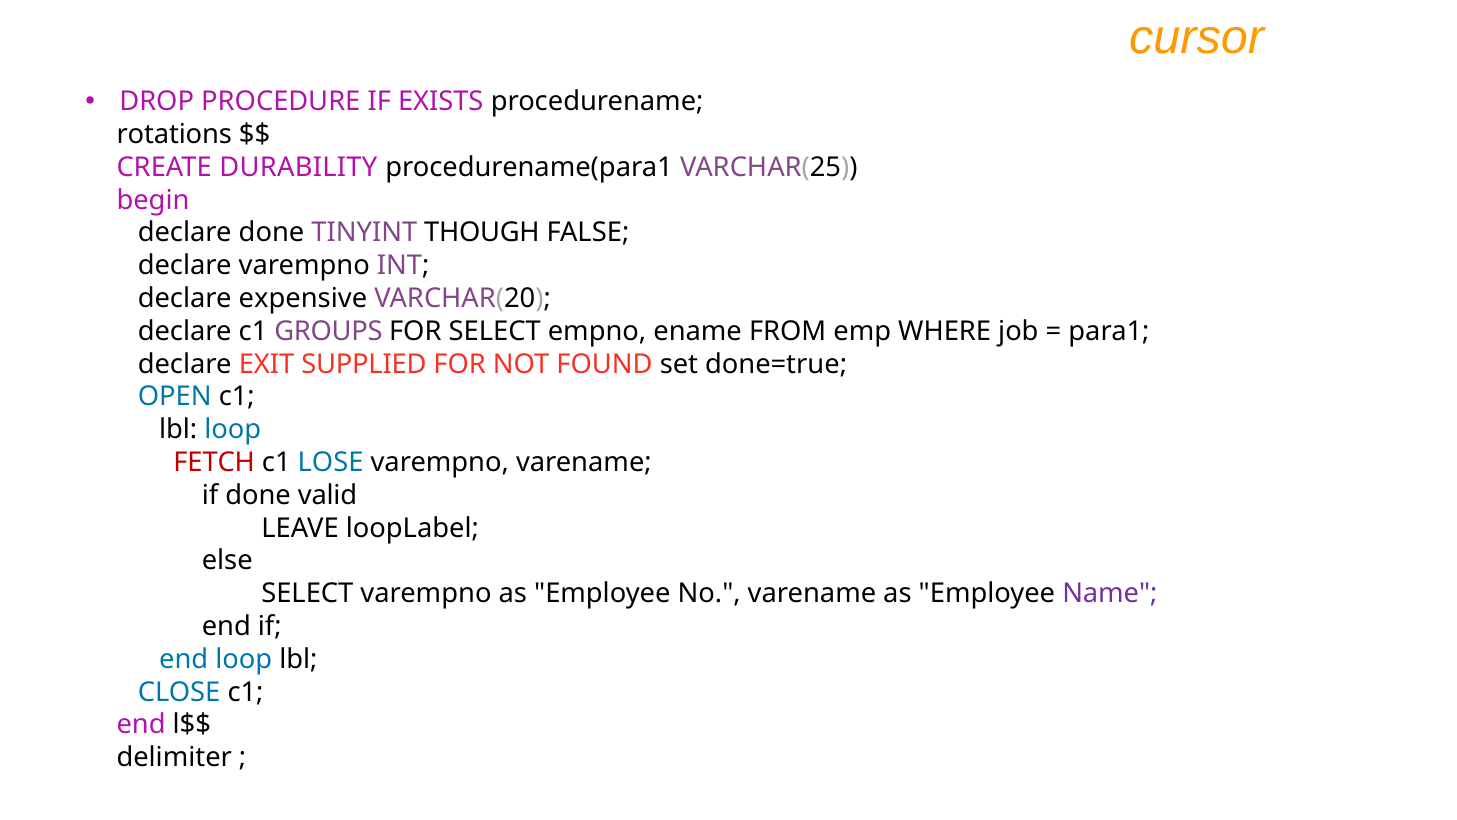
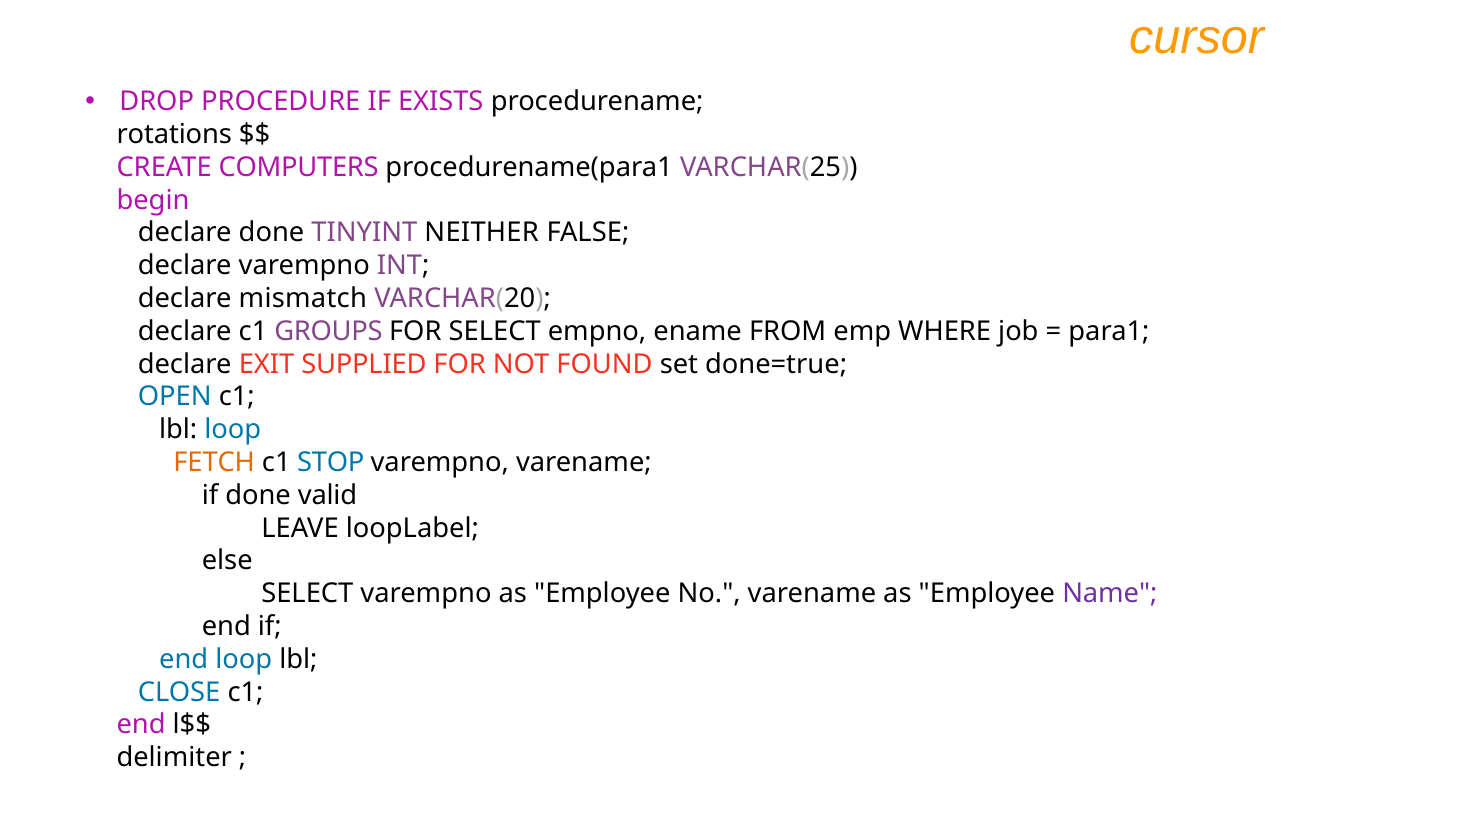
DURABILITY: DURABILITY -> COMPUTERS
THOUGH: THOUGH -> NEITHER
expensive: expensive -> mismatch
FETCH colour: red -> orange
LOSE: LOSE -> STOP
